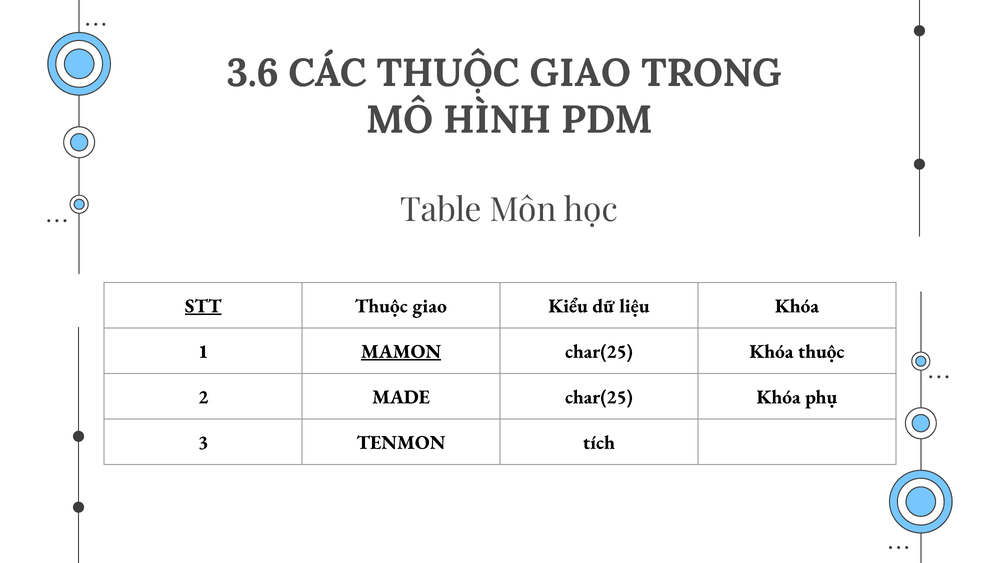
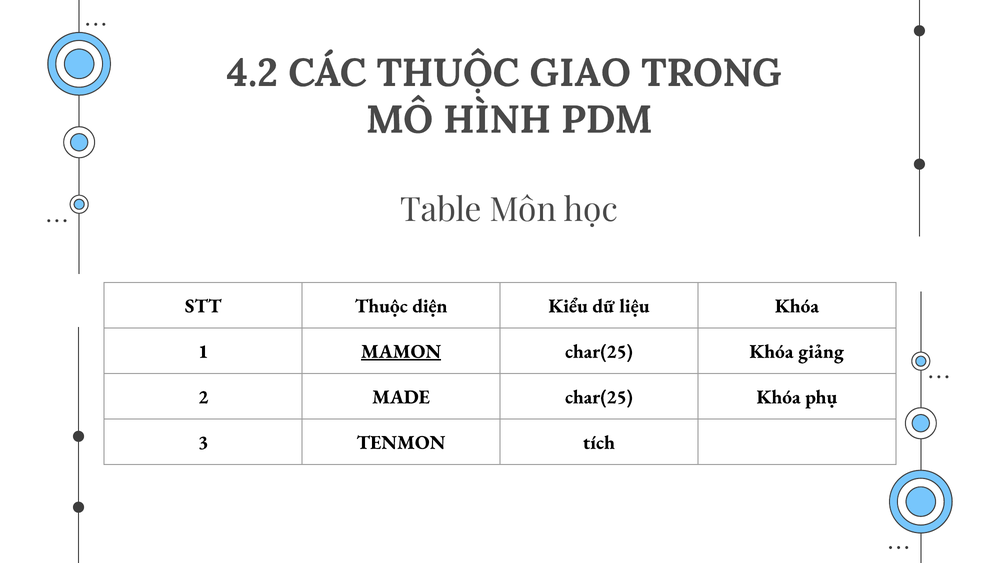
3.6: 3.6 -> 4.2
STT underline: present -> none
giao at (430, 306): giao -> diện
Khóa thuộc: thuộc -> giảng
